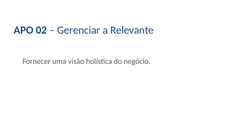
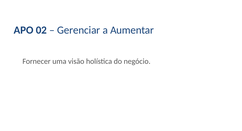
Relevante: Relevante -> Aumentar
